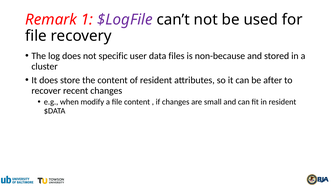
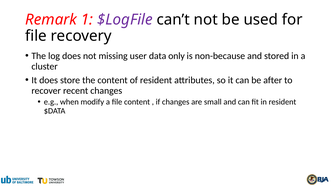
specific: specific -> missing
files: files -> only
